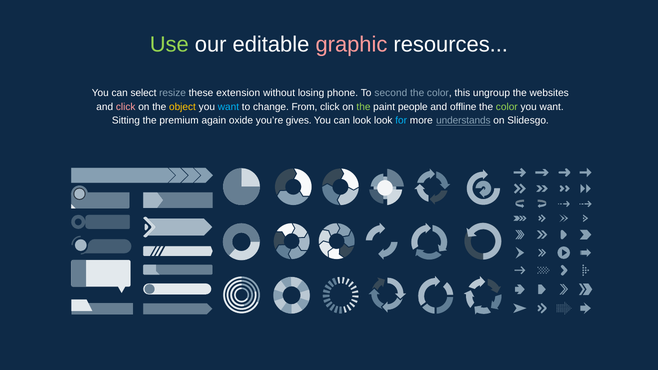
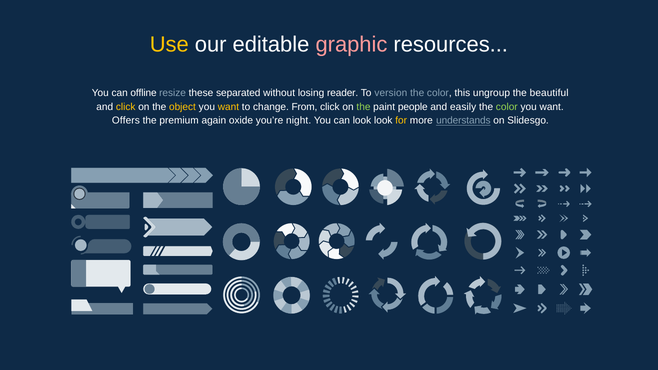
Use colour: light green -> yellow
select: select -> offline
extension: extension -> separated
phone: phone -> reader
second: second -> version
websites: websites -> beautiful
click at (126, 107) colour: pink -> yellow
want at (228, 107) colour: light blue -> yellow
offline: offline -> easily
Sitting: Sitting -> Offers
gives: gives -> night
for colour: light blue -> yellow
